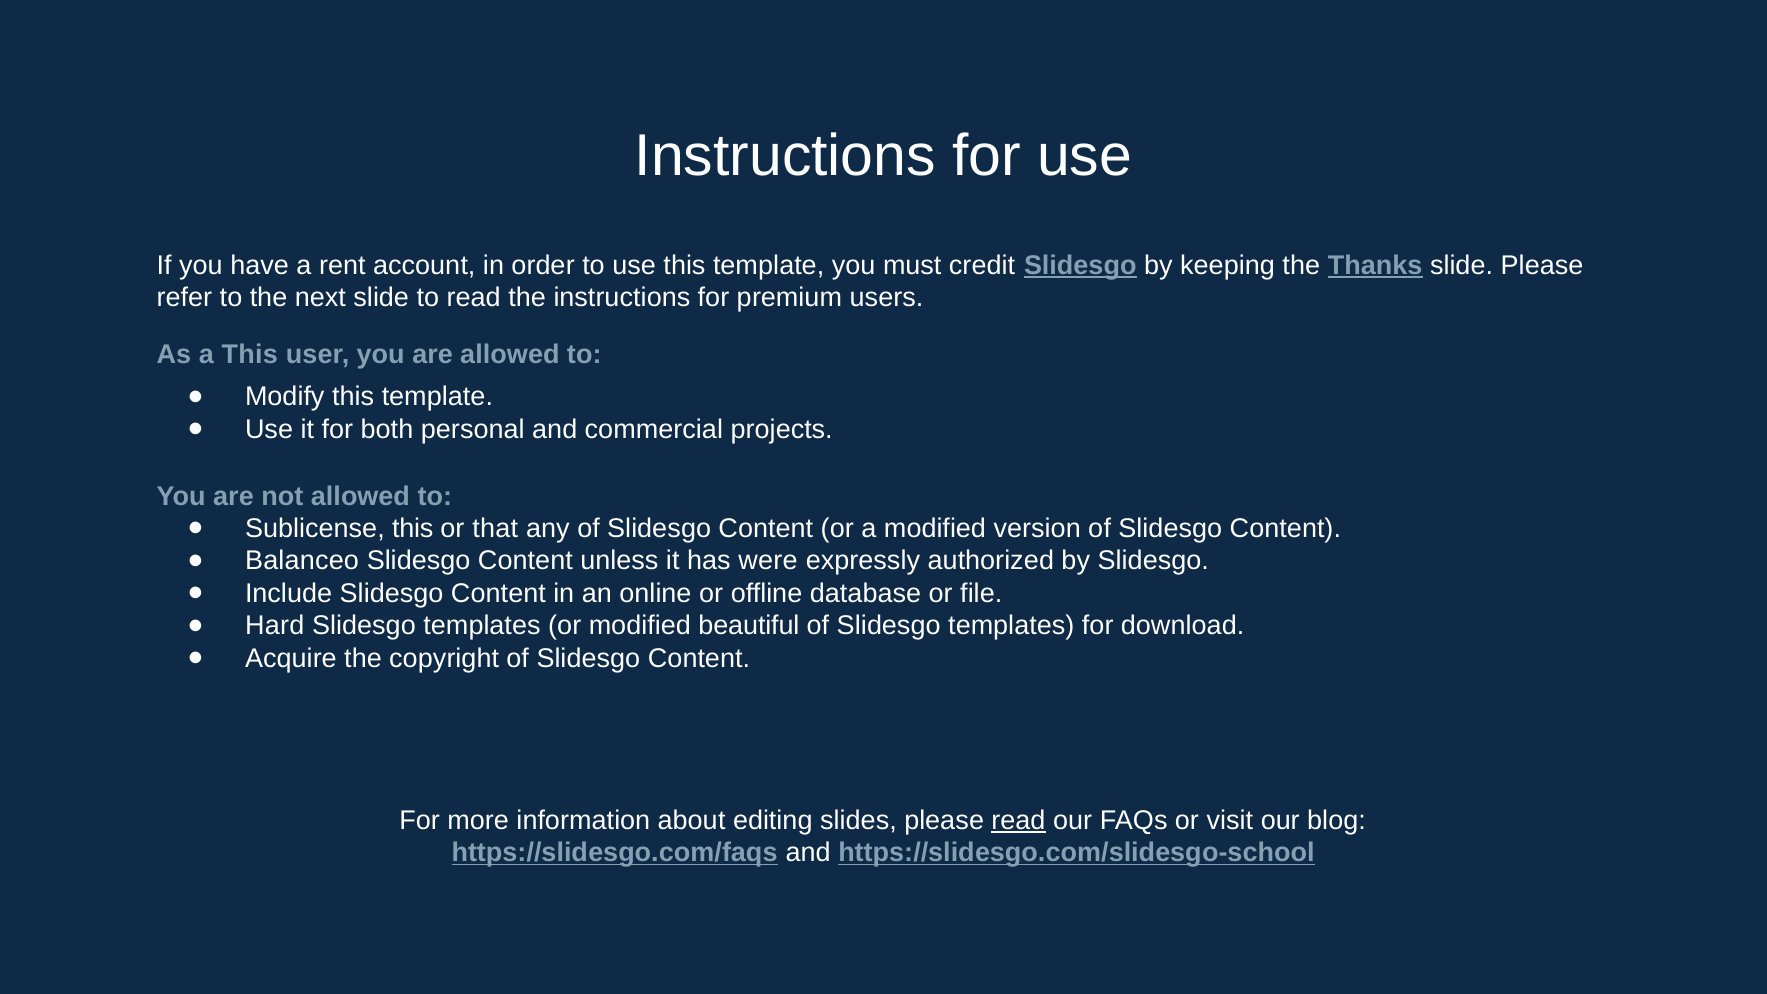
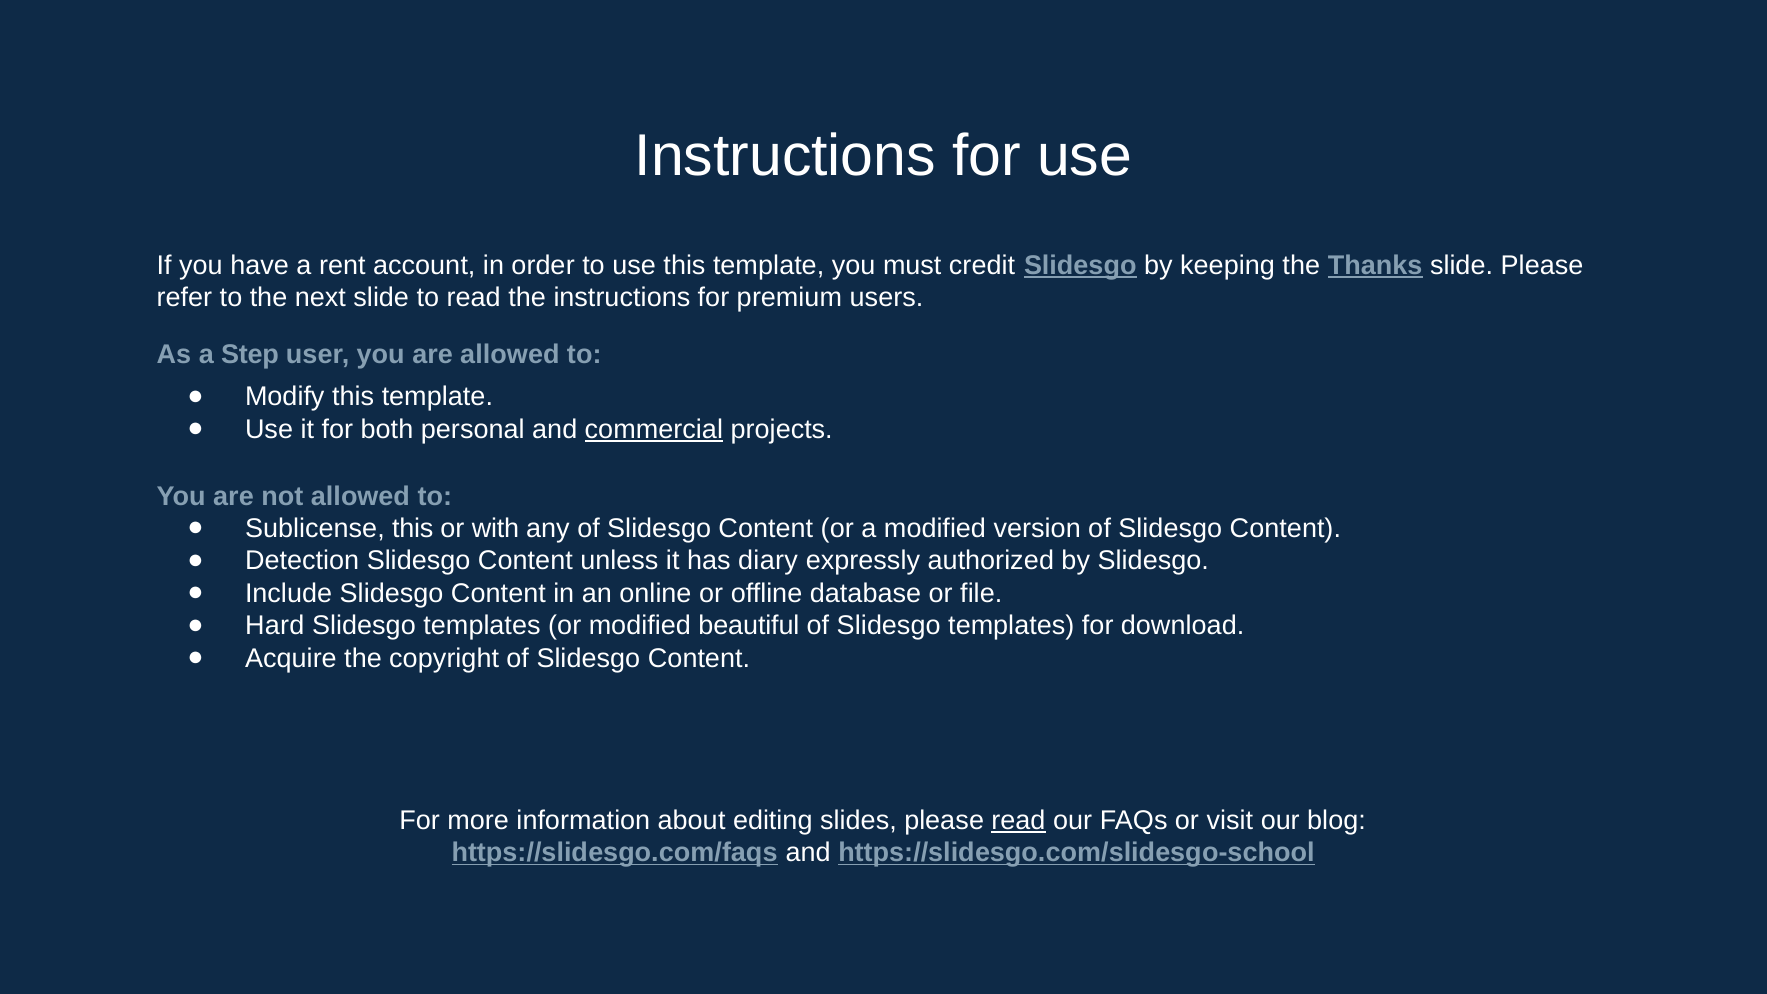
a This: This -> Step
commercial underline: none -> present
that: that -> with
Balanceo: Balanceo -> Detection
were: were -> diary
